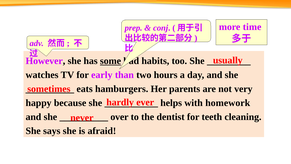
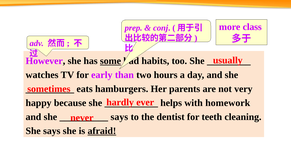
time: time -> class
over at (119, 117): over -> says
afraid underline: none -> present
